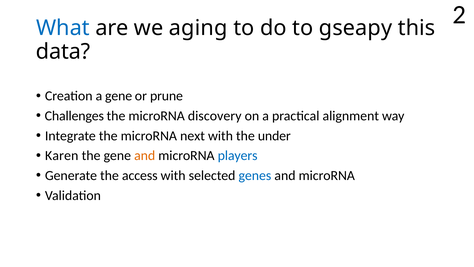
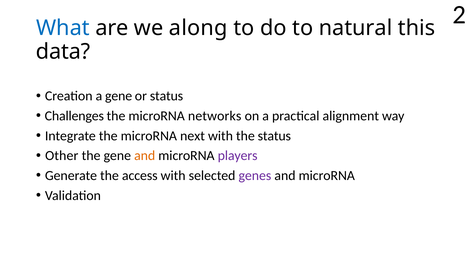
aging: aging -> along
gseapy: gseapy -> natural
or prune: prune -> status
discovery: discovery -> networks
the under: under -> status
Karen: Karen -> Other
players colour: blue -> purple
genes colour: blue -> purple
